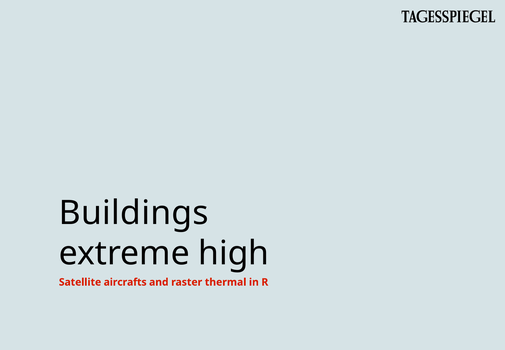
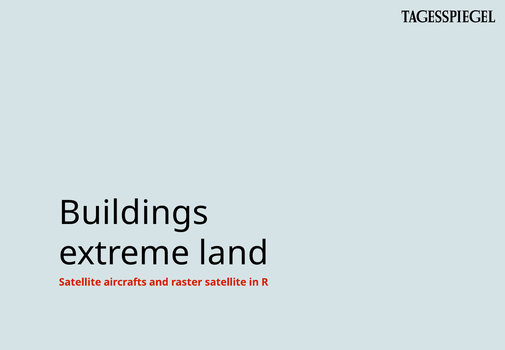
high: high -> land
raster thermal: thermal -> satellite
